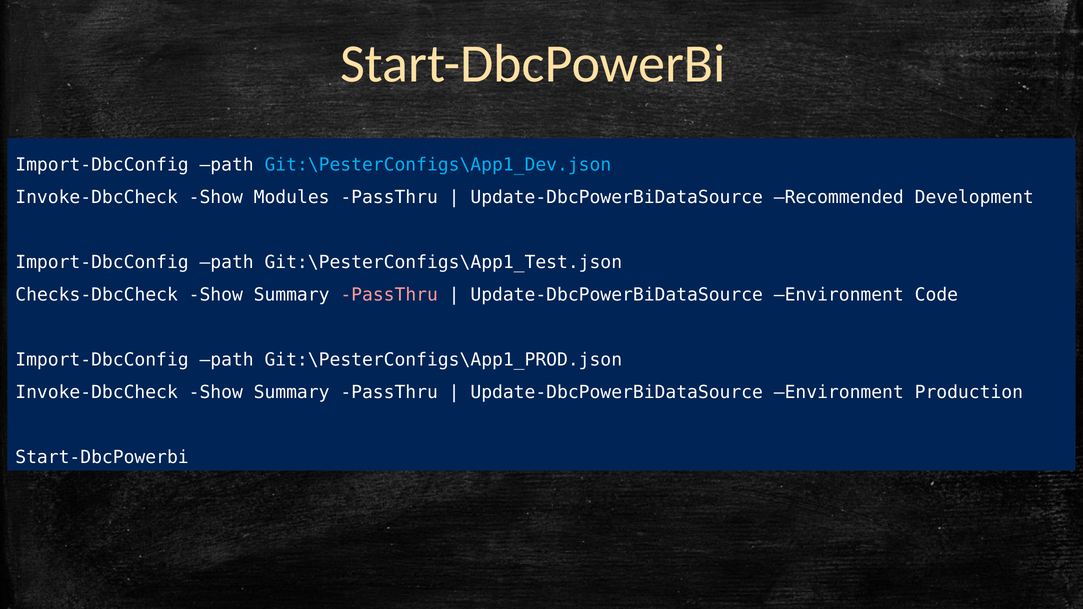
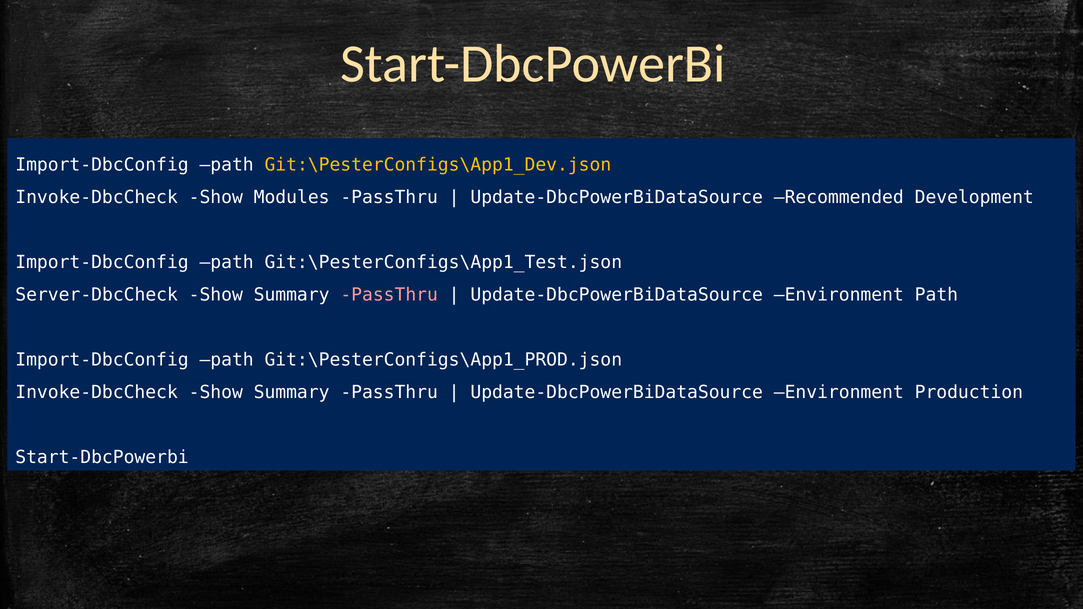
Git:\PesterConfigs\App1_Dev.json colour: light blue -> yellow
Checks-DbcCheck: Checks-DbcCheck -> Server-DbcCheck
Environment Code: Code -> Path
